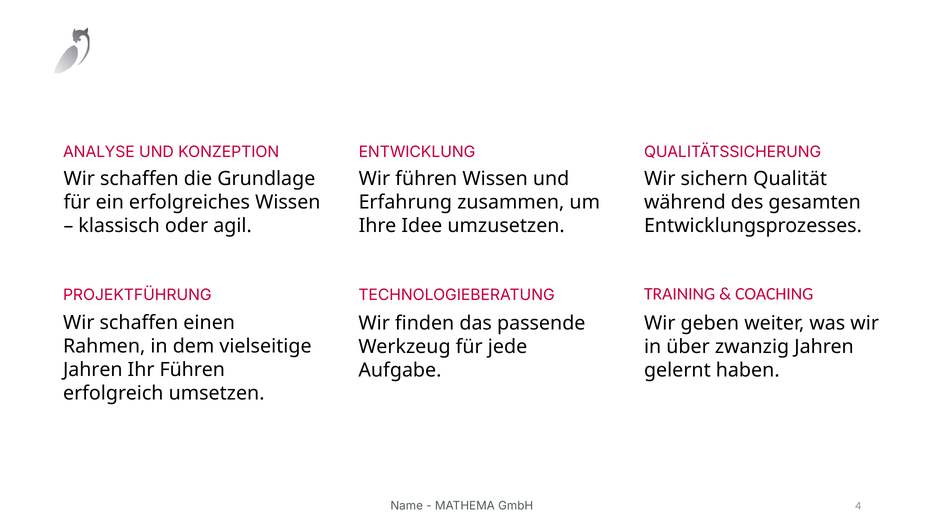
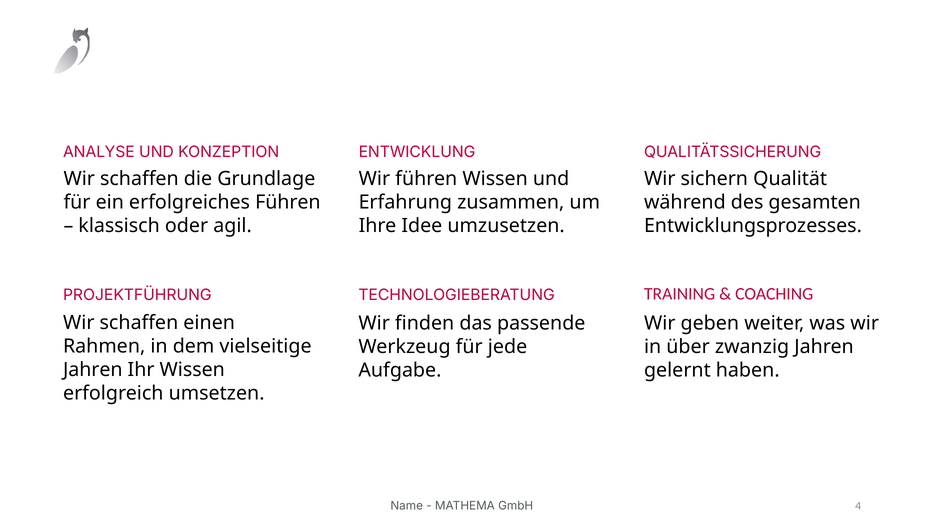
erfolgreiches Wissen: Wissen -> Führen
Ihr Führen: Führen -> Wissen
